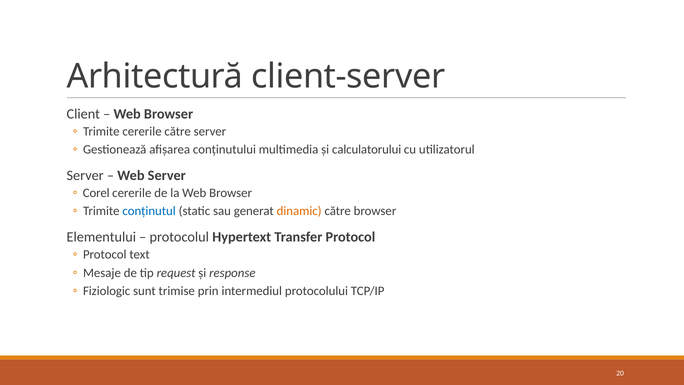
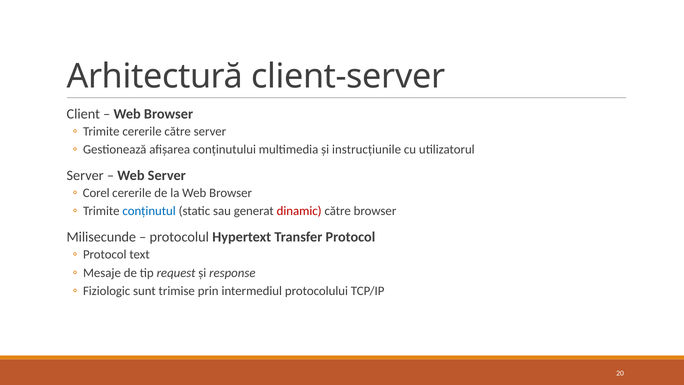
calculatorului: calculatorului -> instrucțiunile
dinamic colour: orange -> red
Elementului: Elementului -> Milisecunde
